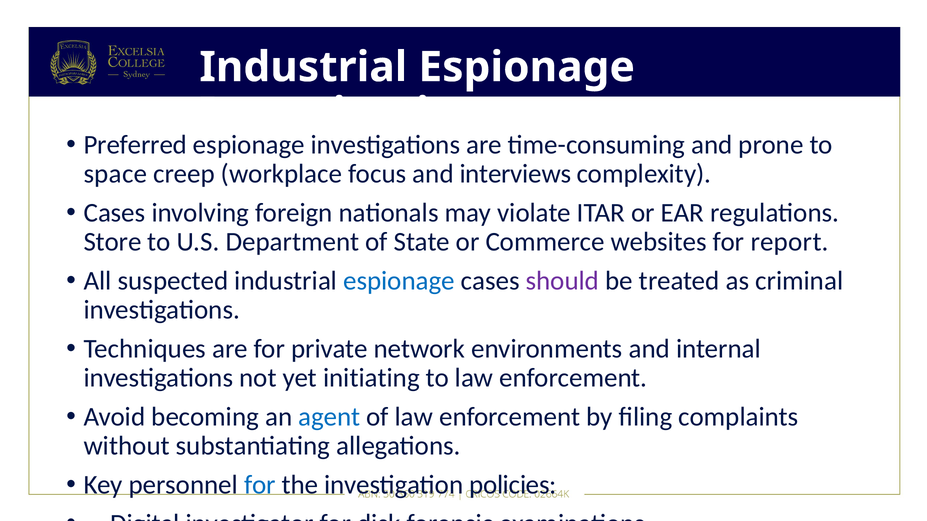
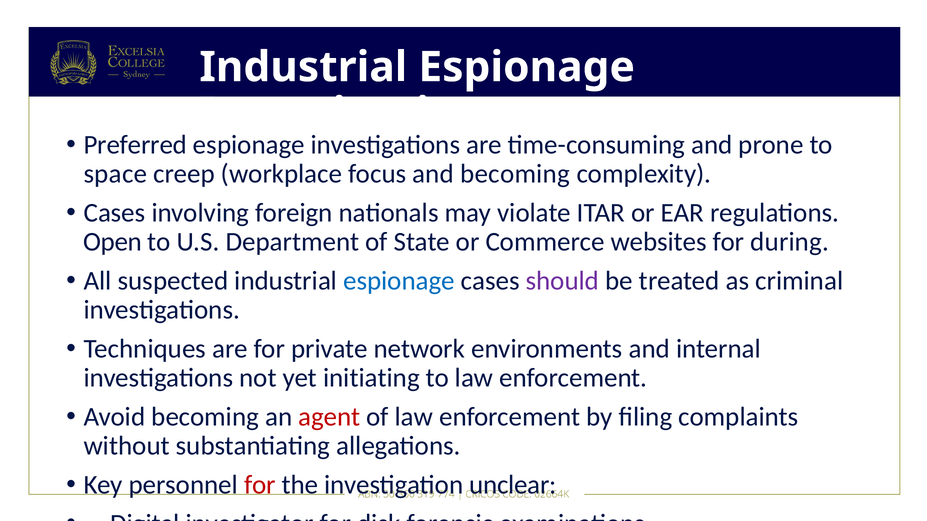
and interviews: interviews -> becoming
Store: Store -> Open
for report: report -> during
agent colour: blue -> red
for at (260, 485) colour: blue -> red
policies: policies -> unclear
